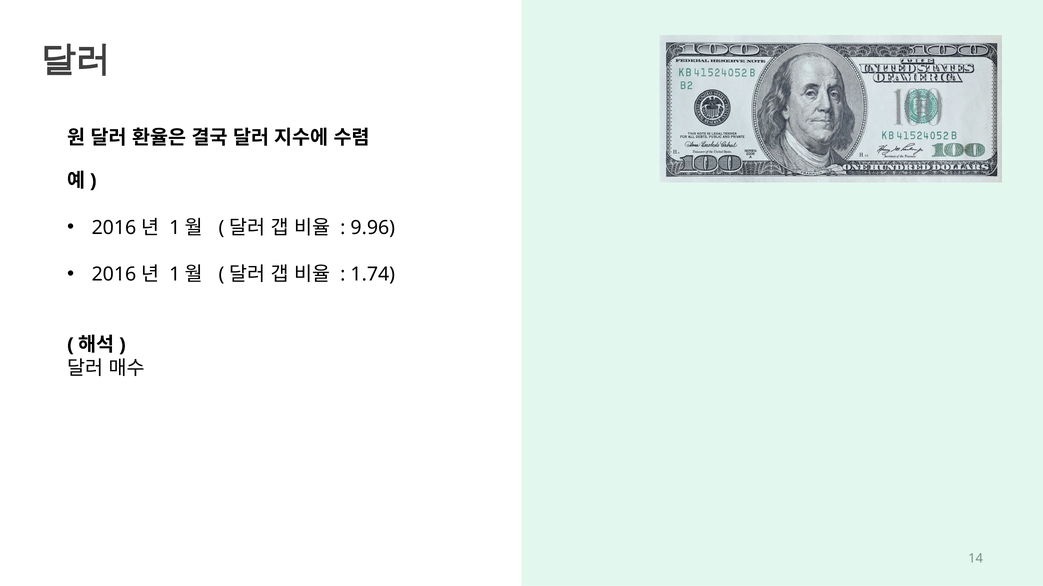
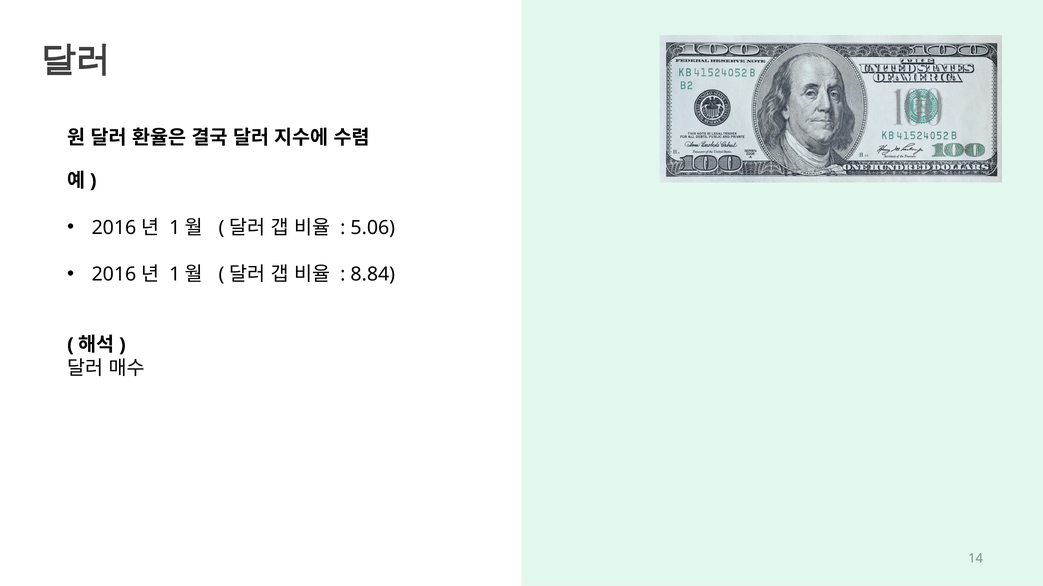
9.96: 9.96 -> 5.06
1.74: 1.74 -> 8.84
